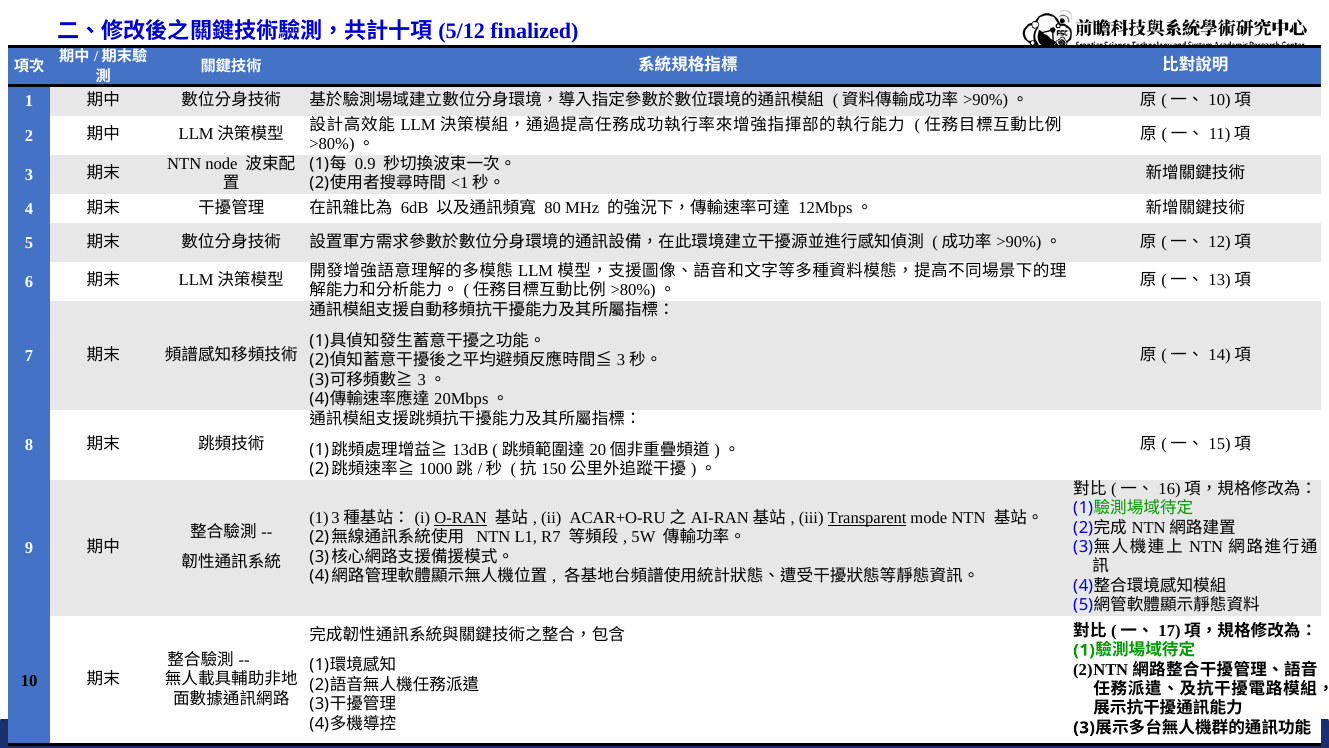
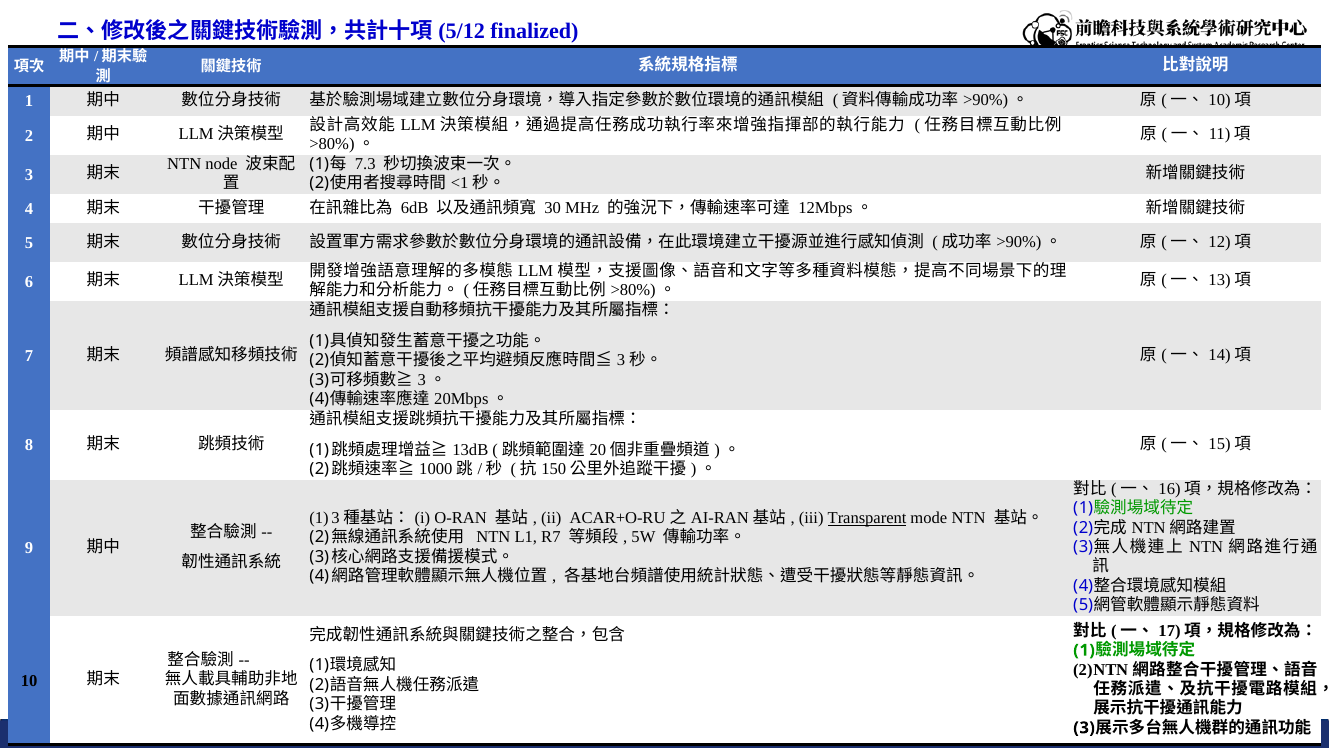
0.9: 0.9 -> 7.3
80: 80 -> 30
O-RAN underline: present -> none
